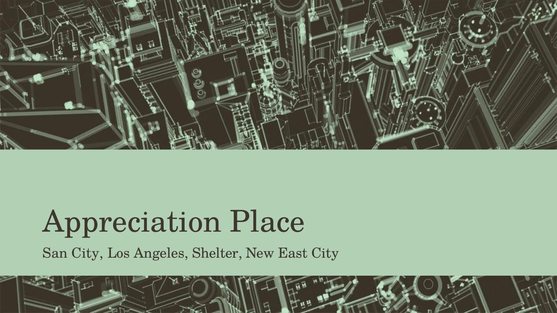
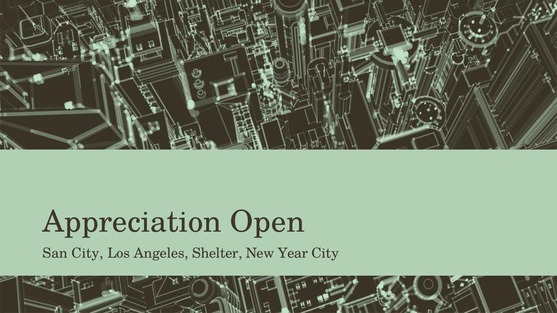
Place: Place -> Open
East: East -> Year
